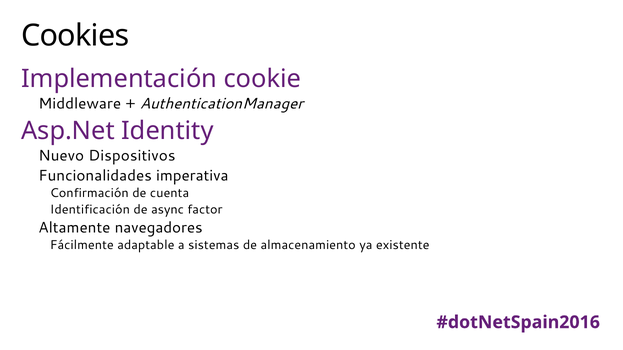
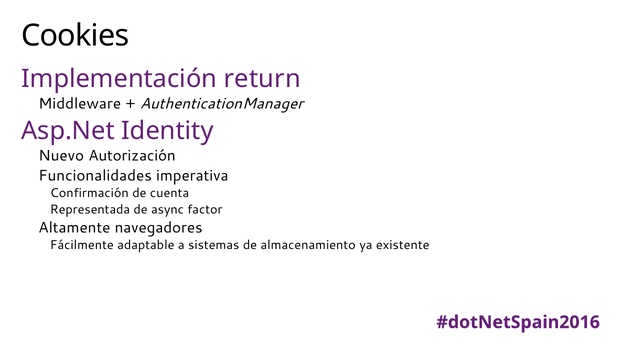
cookie: cookie -> return
Dispositivos: Dispositivos -> Autorización
Identificación: Identificación -> Representada
